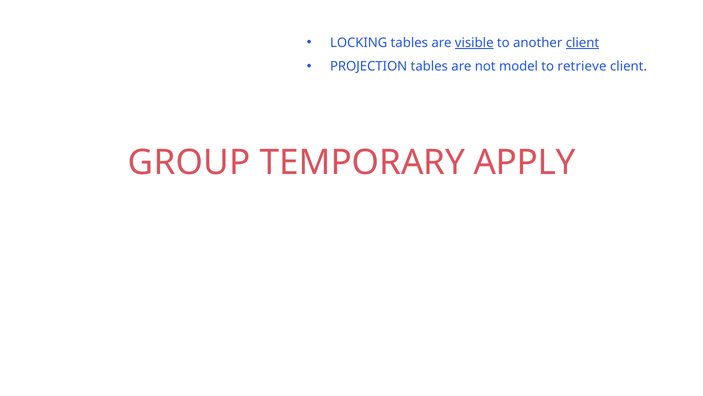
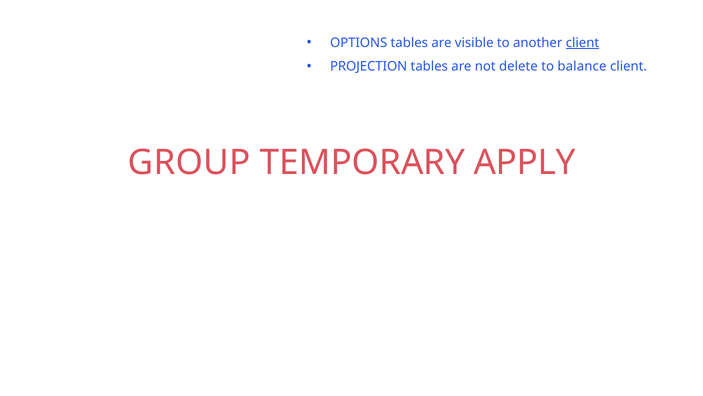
LOCKING: LOCKING -> OPTIONS
visible underline: present -> none
model: model -> delete
retrieve: retrieve -> balance
